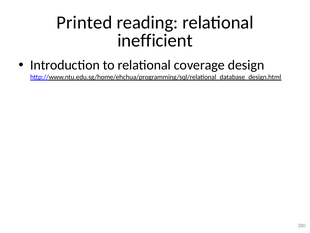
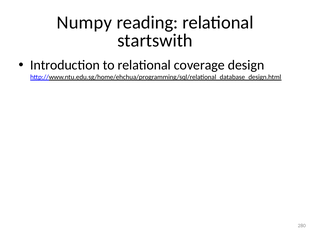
Printed: Printed -> Numpy
inefficient: inefficient -> startswith
